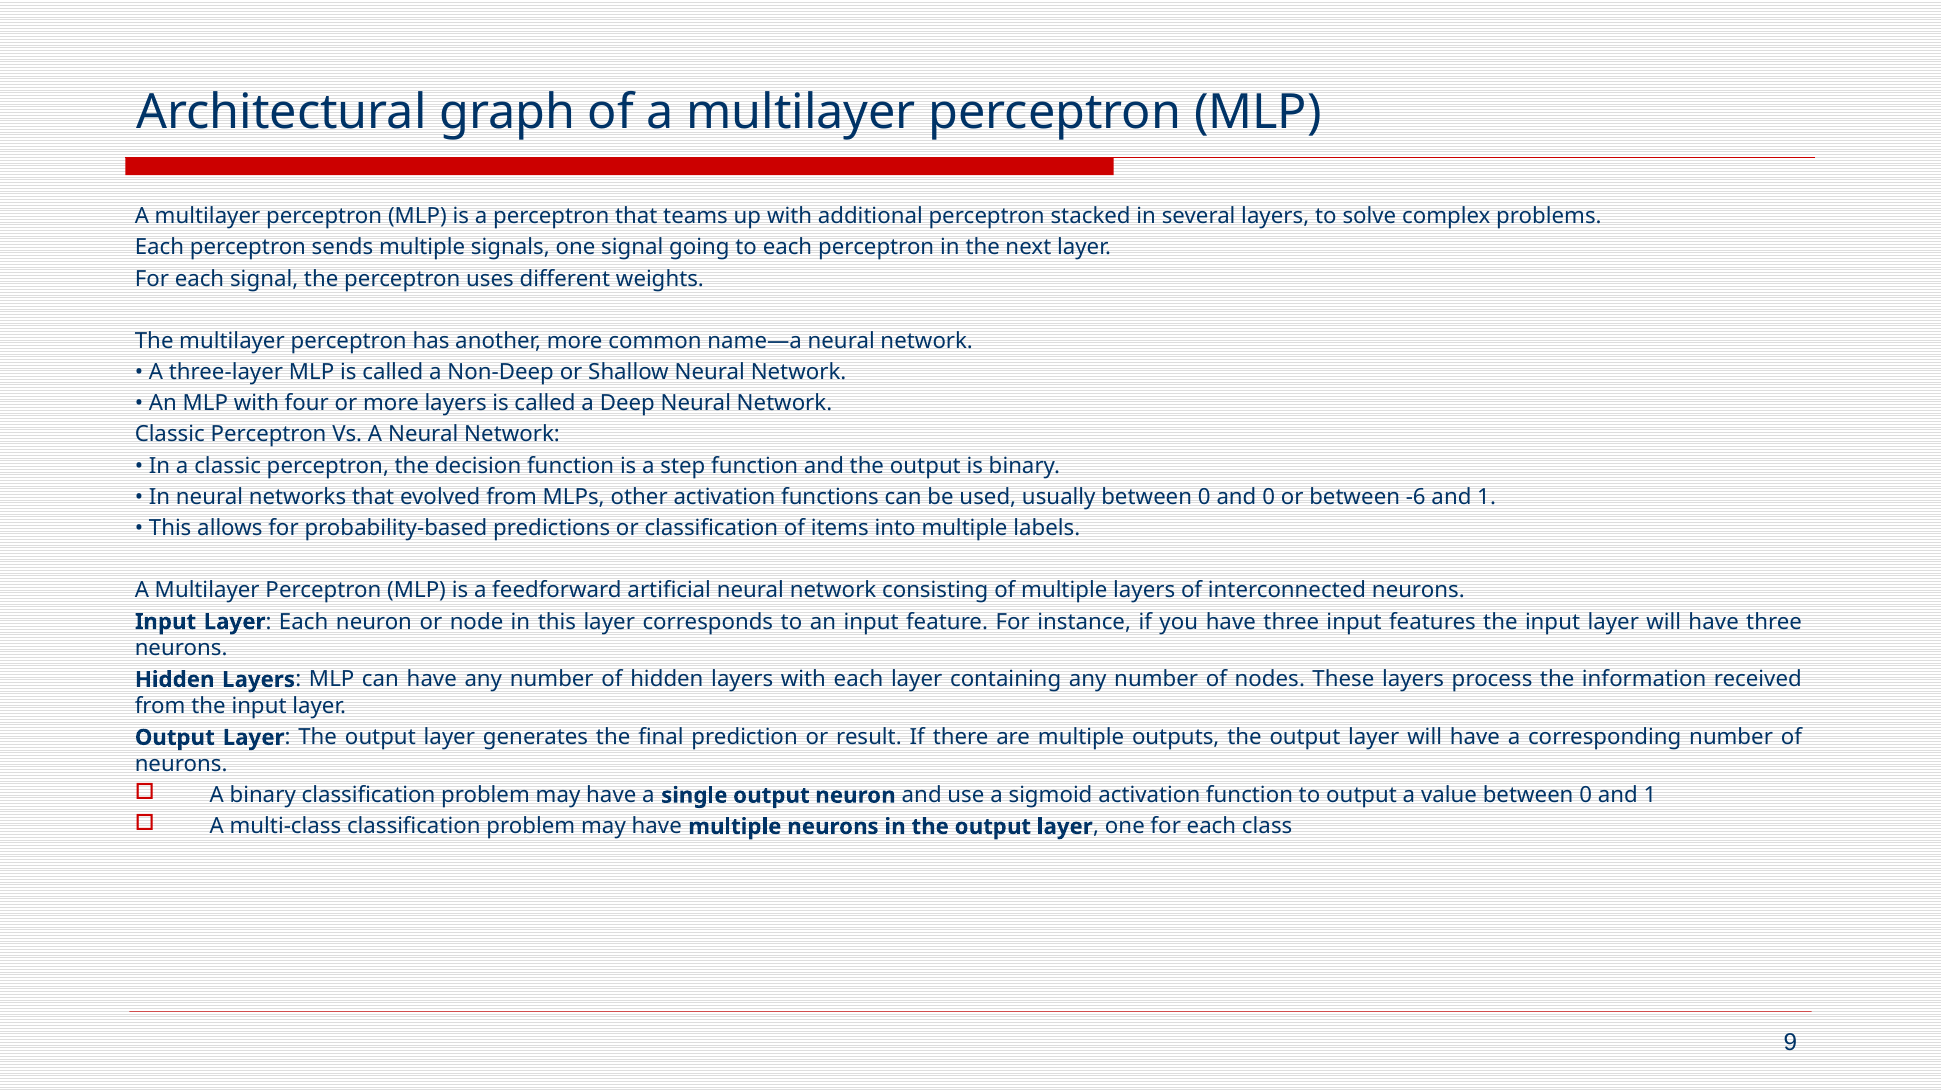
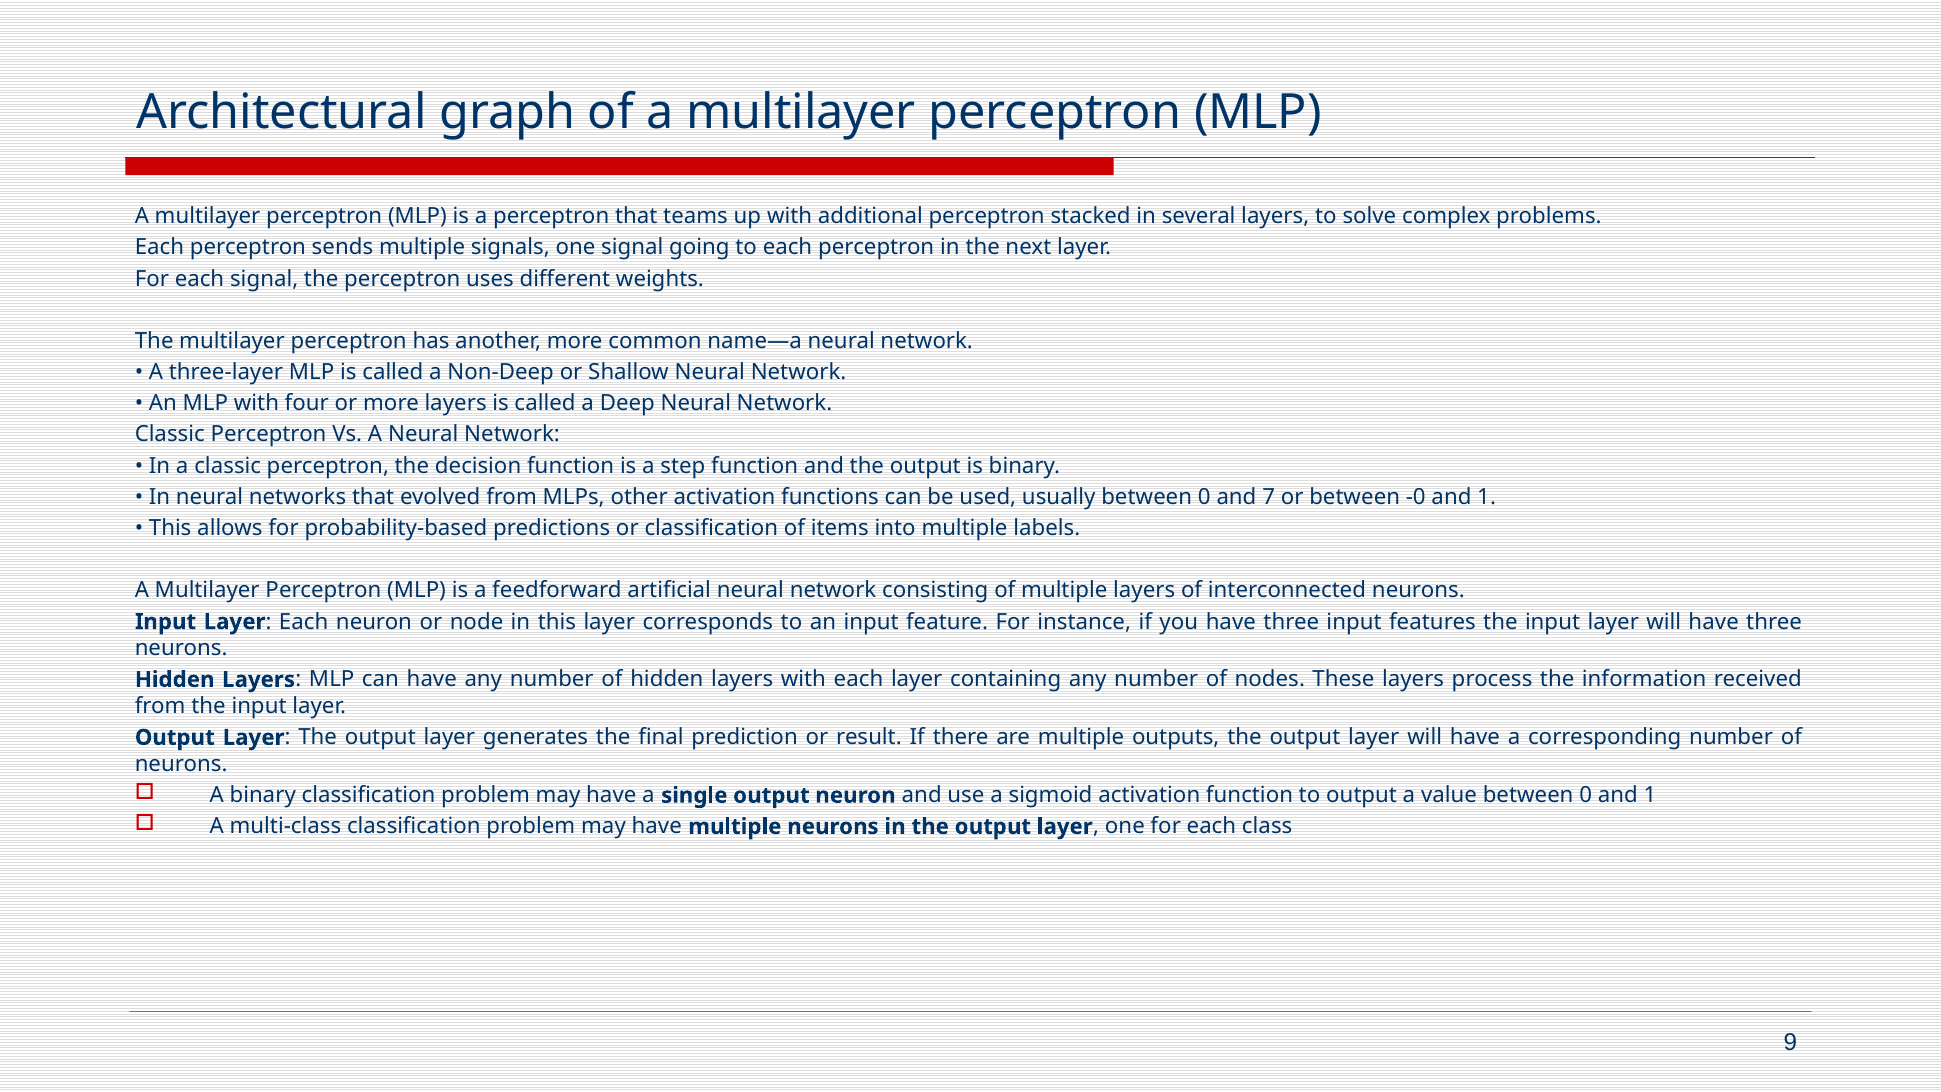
and 0: 0 -> 7
-6: -6 -> -0
